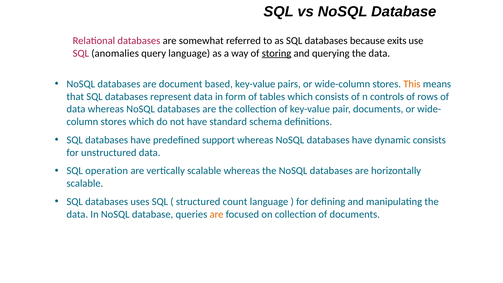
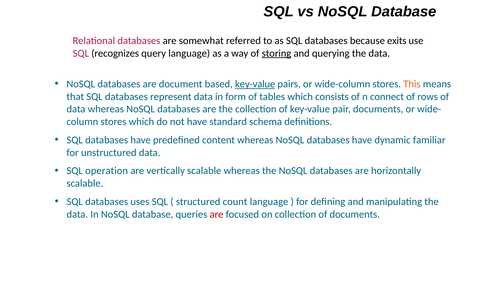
anomalies: anomalies -> recognizes
key-value at (255, 84) underline: none -> present
controls: controls -> connect
support: support -> content
dynamic consists: consists -> familiar
are at (217, 214) colour: orange -> red
